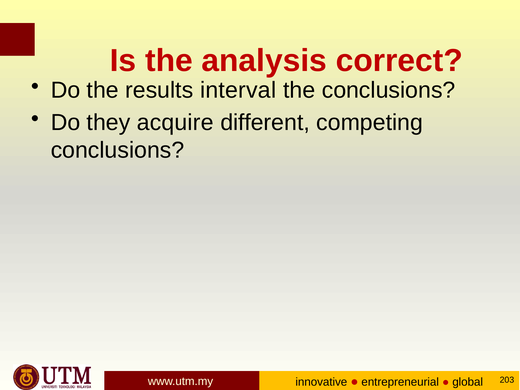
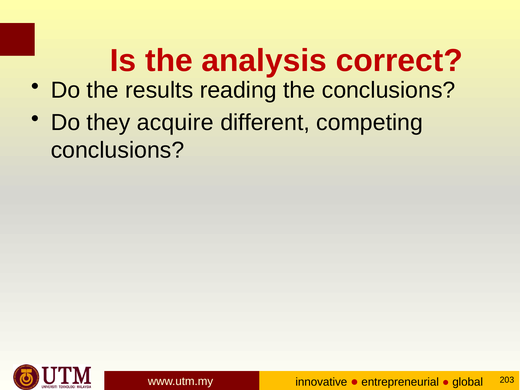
interval: interval -> reading
